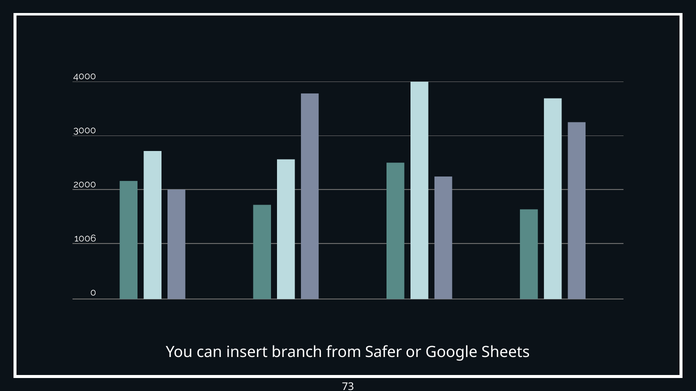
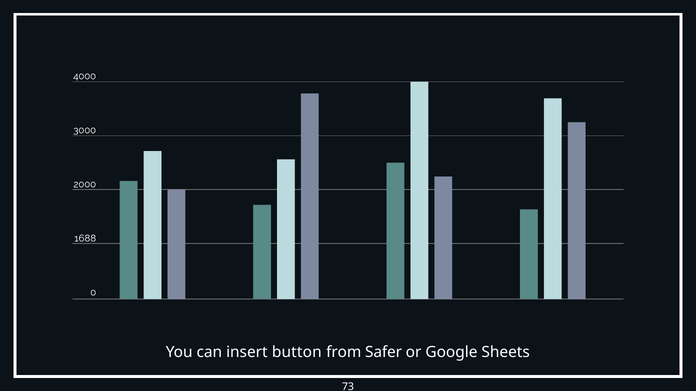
1006: 1006 -> 1688
branch: branch -> button
